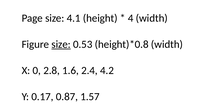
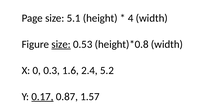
4.1: 4.1 -> 5.1
2.8: 2.8 -> 0.3
4.2: 4.2 -> 5.2
0.17 underline: none -> present
